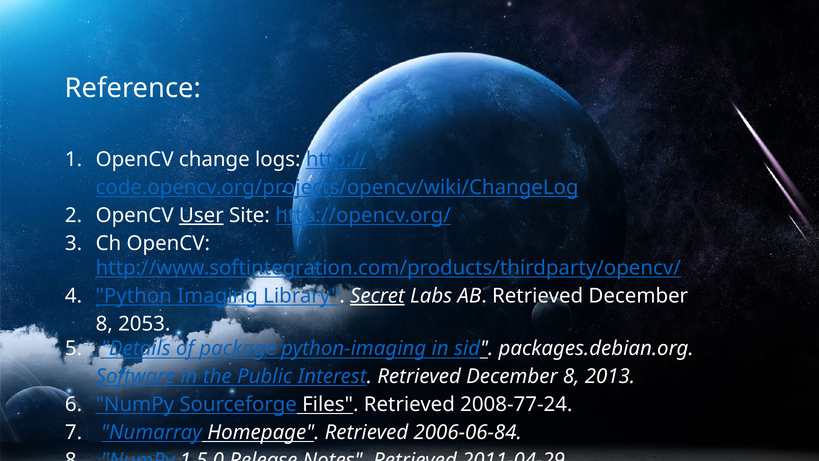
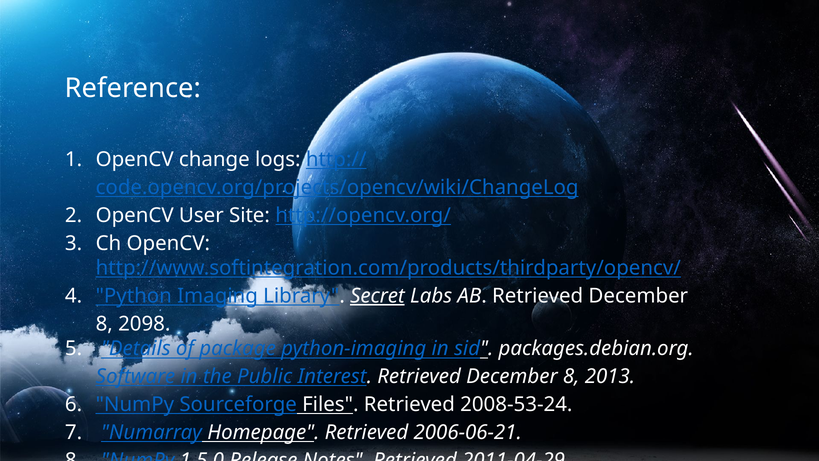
User underline: present -> none
2053: 2053 -> 2098
2008-77-24: 2008-77-24 -> 2008-53-24
2006-06-84: 2006-06-84 -> 2006-06-21
